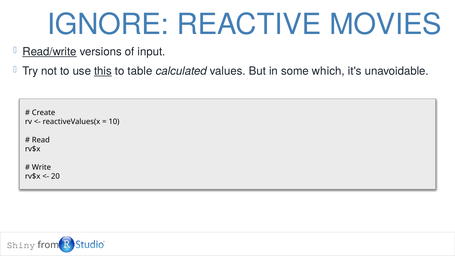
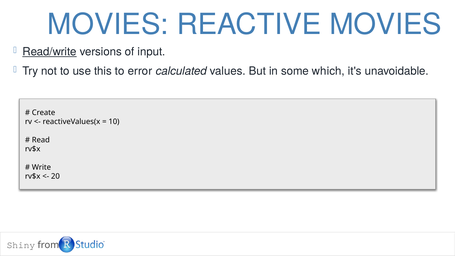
IGNORE at (108, 25): IGNORE -> MOVIES
this underline: present -> none
table: table -> error
